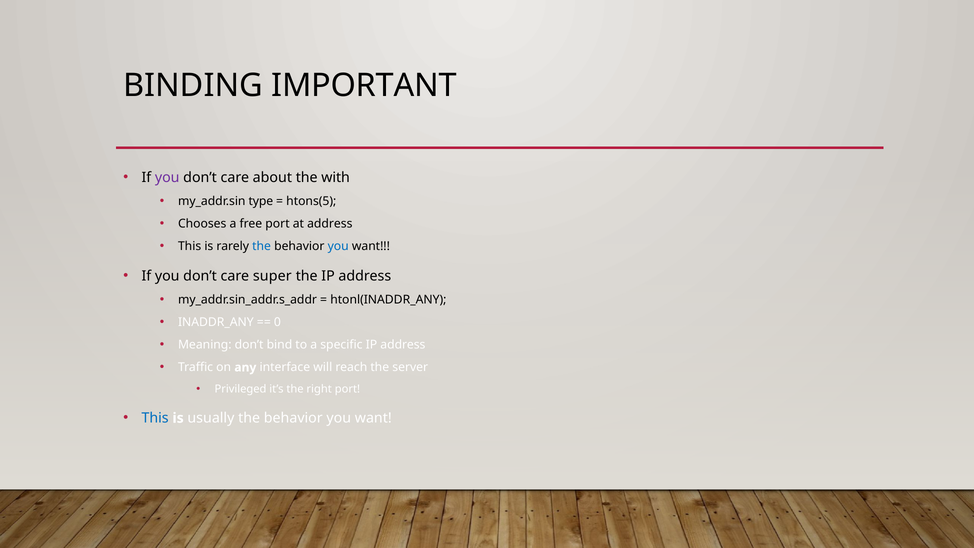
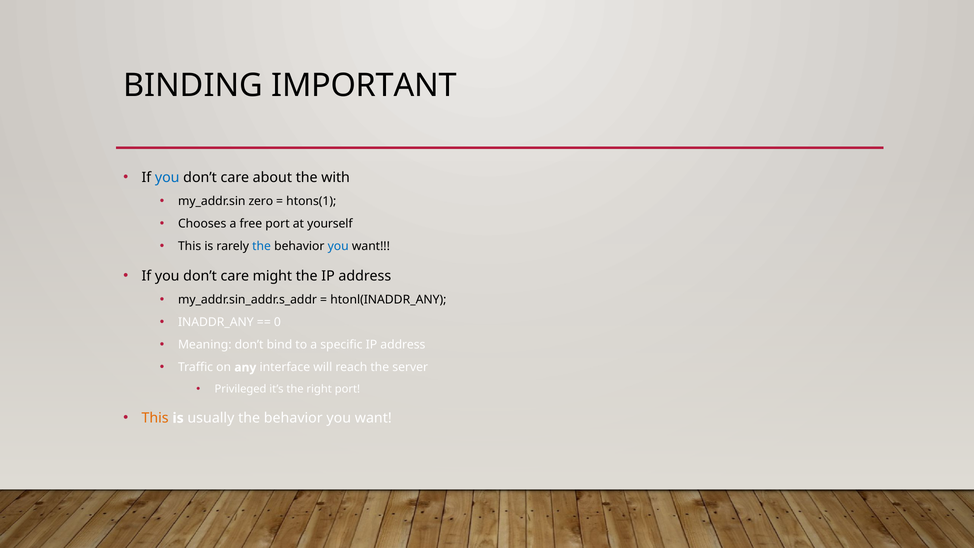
you at (167, 178) colour: purple -> blue
type: type -> zero
htons(5: htons(5 -> htons(1
at address: address -> yourself
super: super -> might
This at (155, 418) colour: blue -> orange
